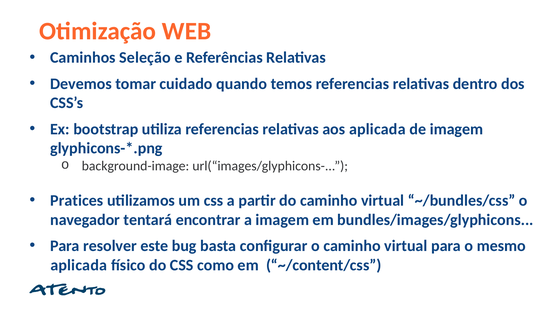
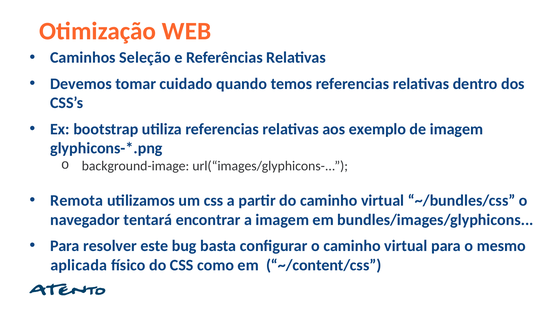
aos aplicada: aplicada -> exemplo
Pratices: Pratices -> Remota
